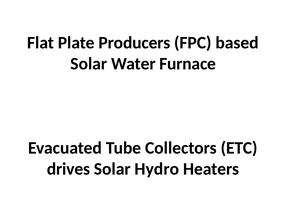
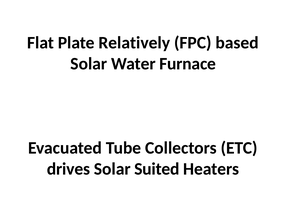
Producers: Producers -> Relatively
Hydro: Hydro -> Suited
